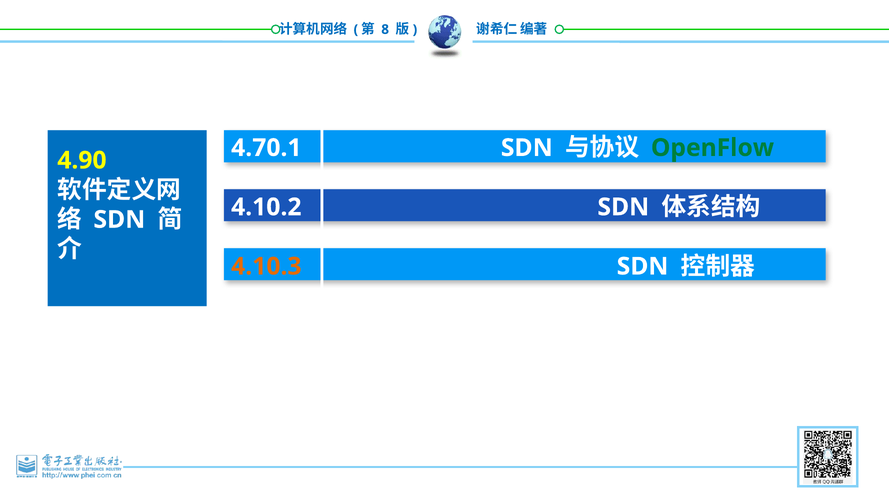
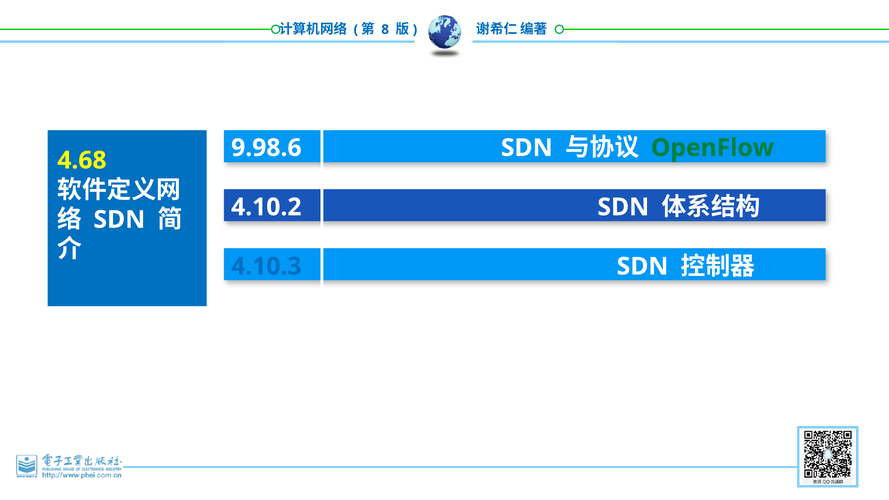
4.70.1: 4.70.1 -> 9.98.6
4.90: 4.90 -> 4.68
4.10.3 colour: orange -> blue
